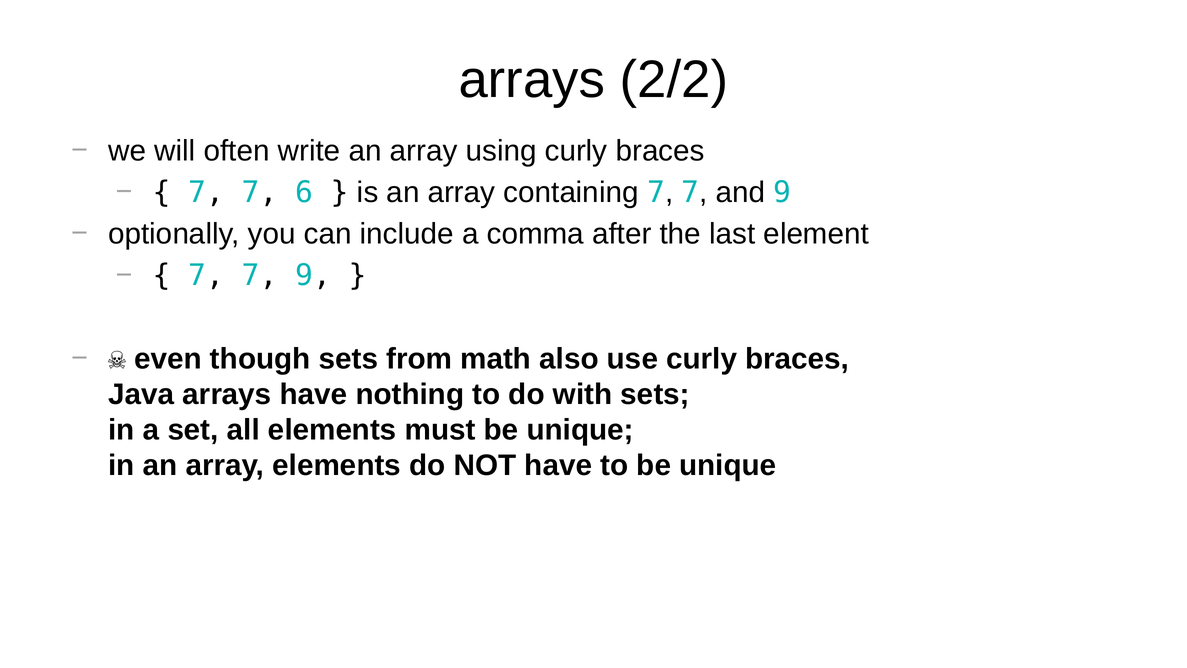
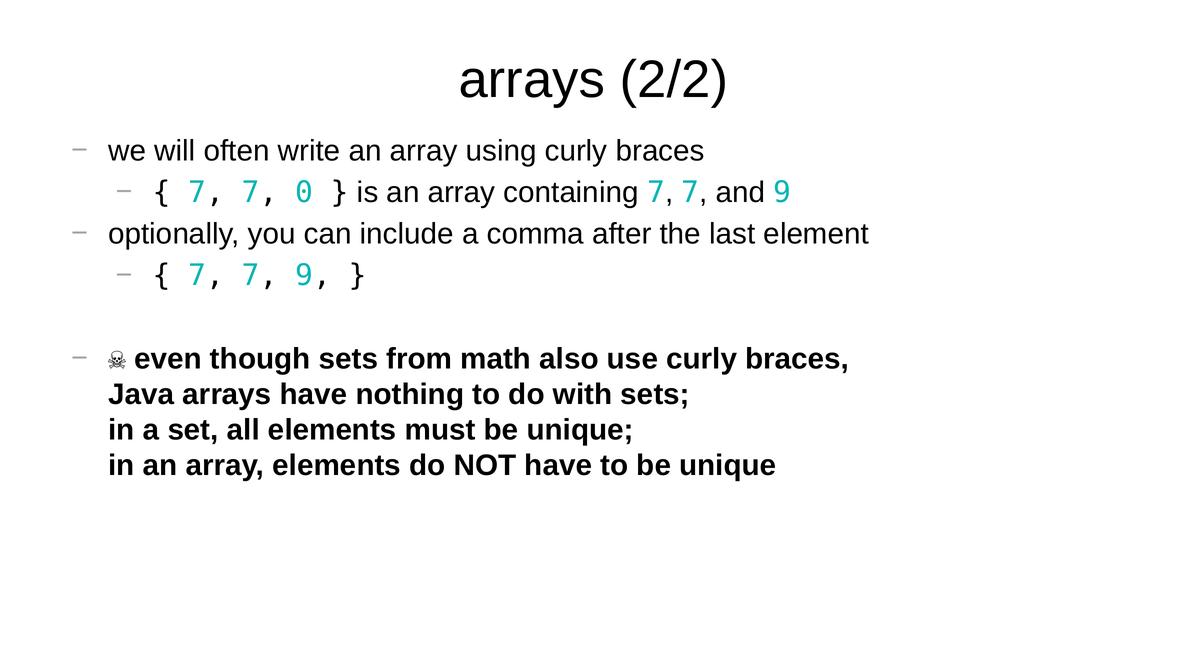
6: 6 -> 0
